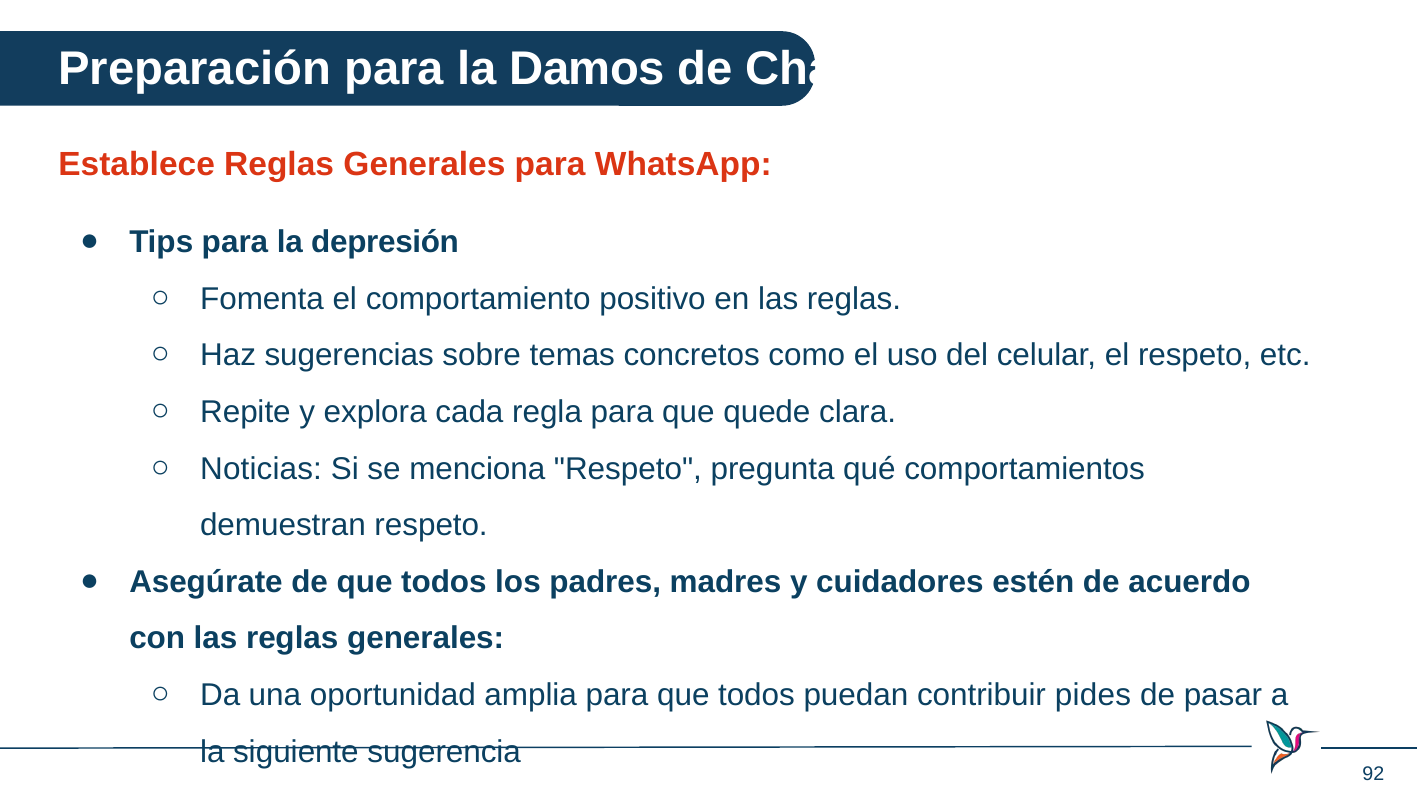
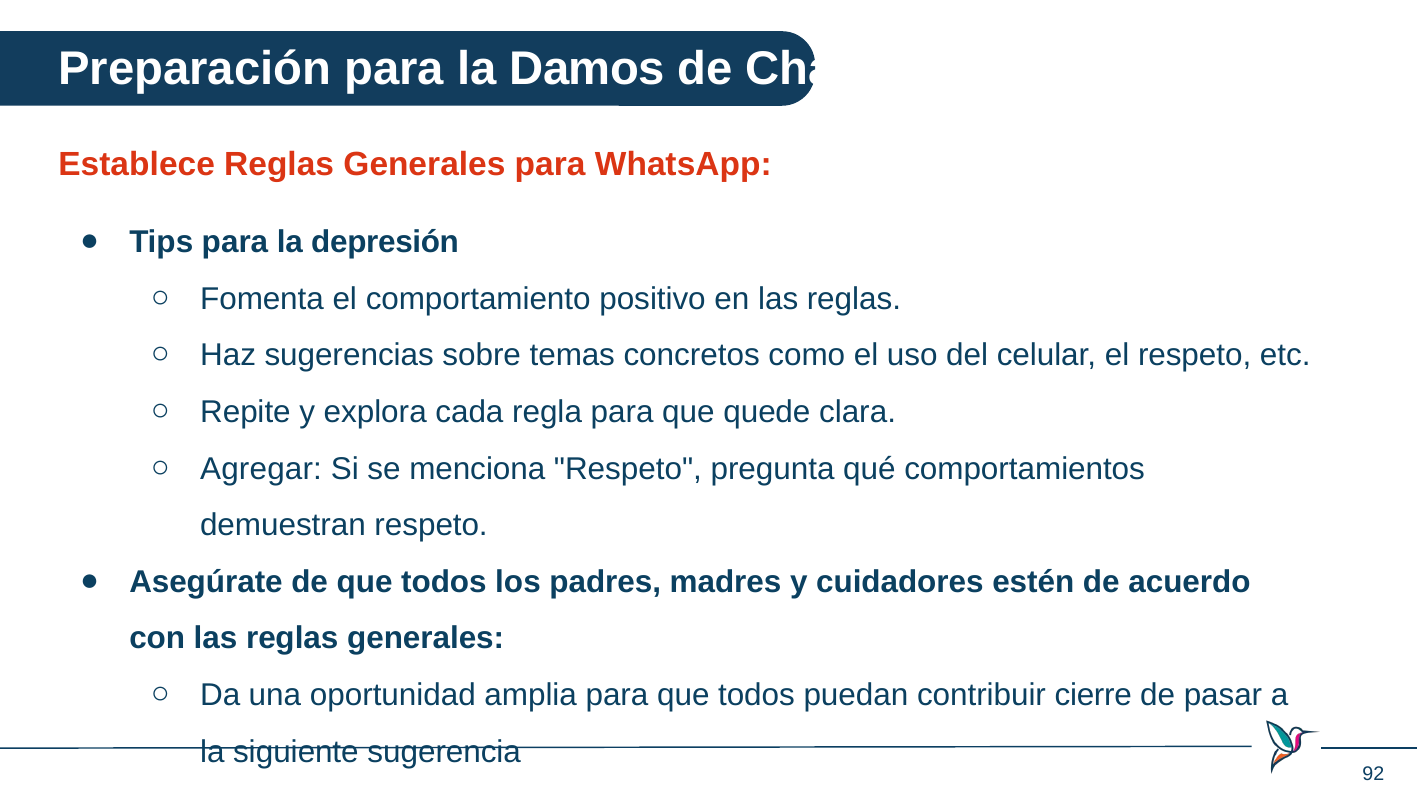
Noticias: Noticias -> Agregar
pides: pides -> cierre
